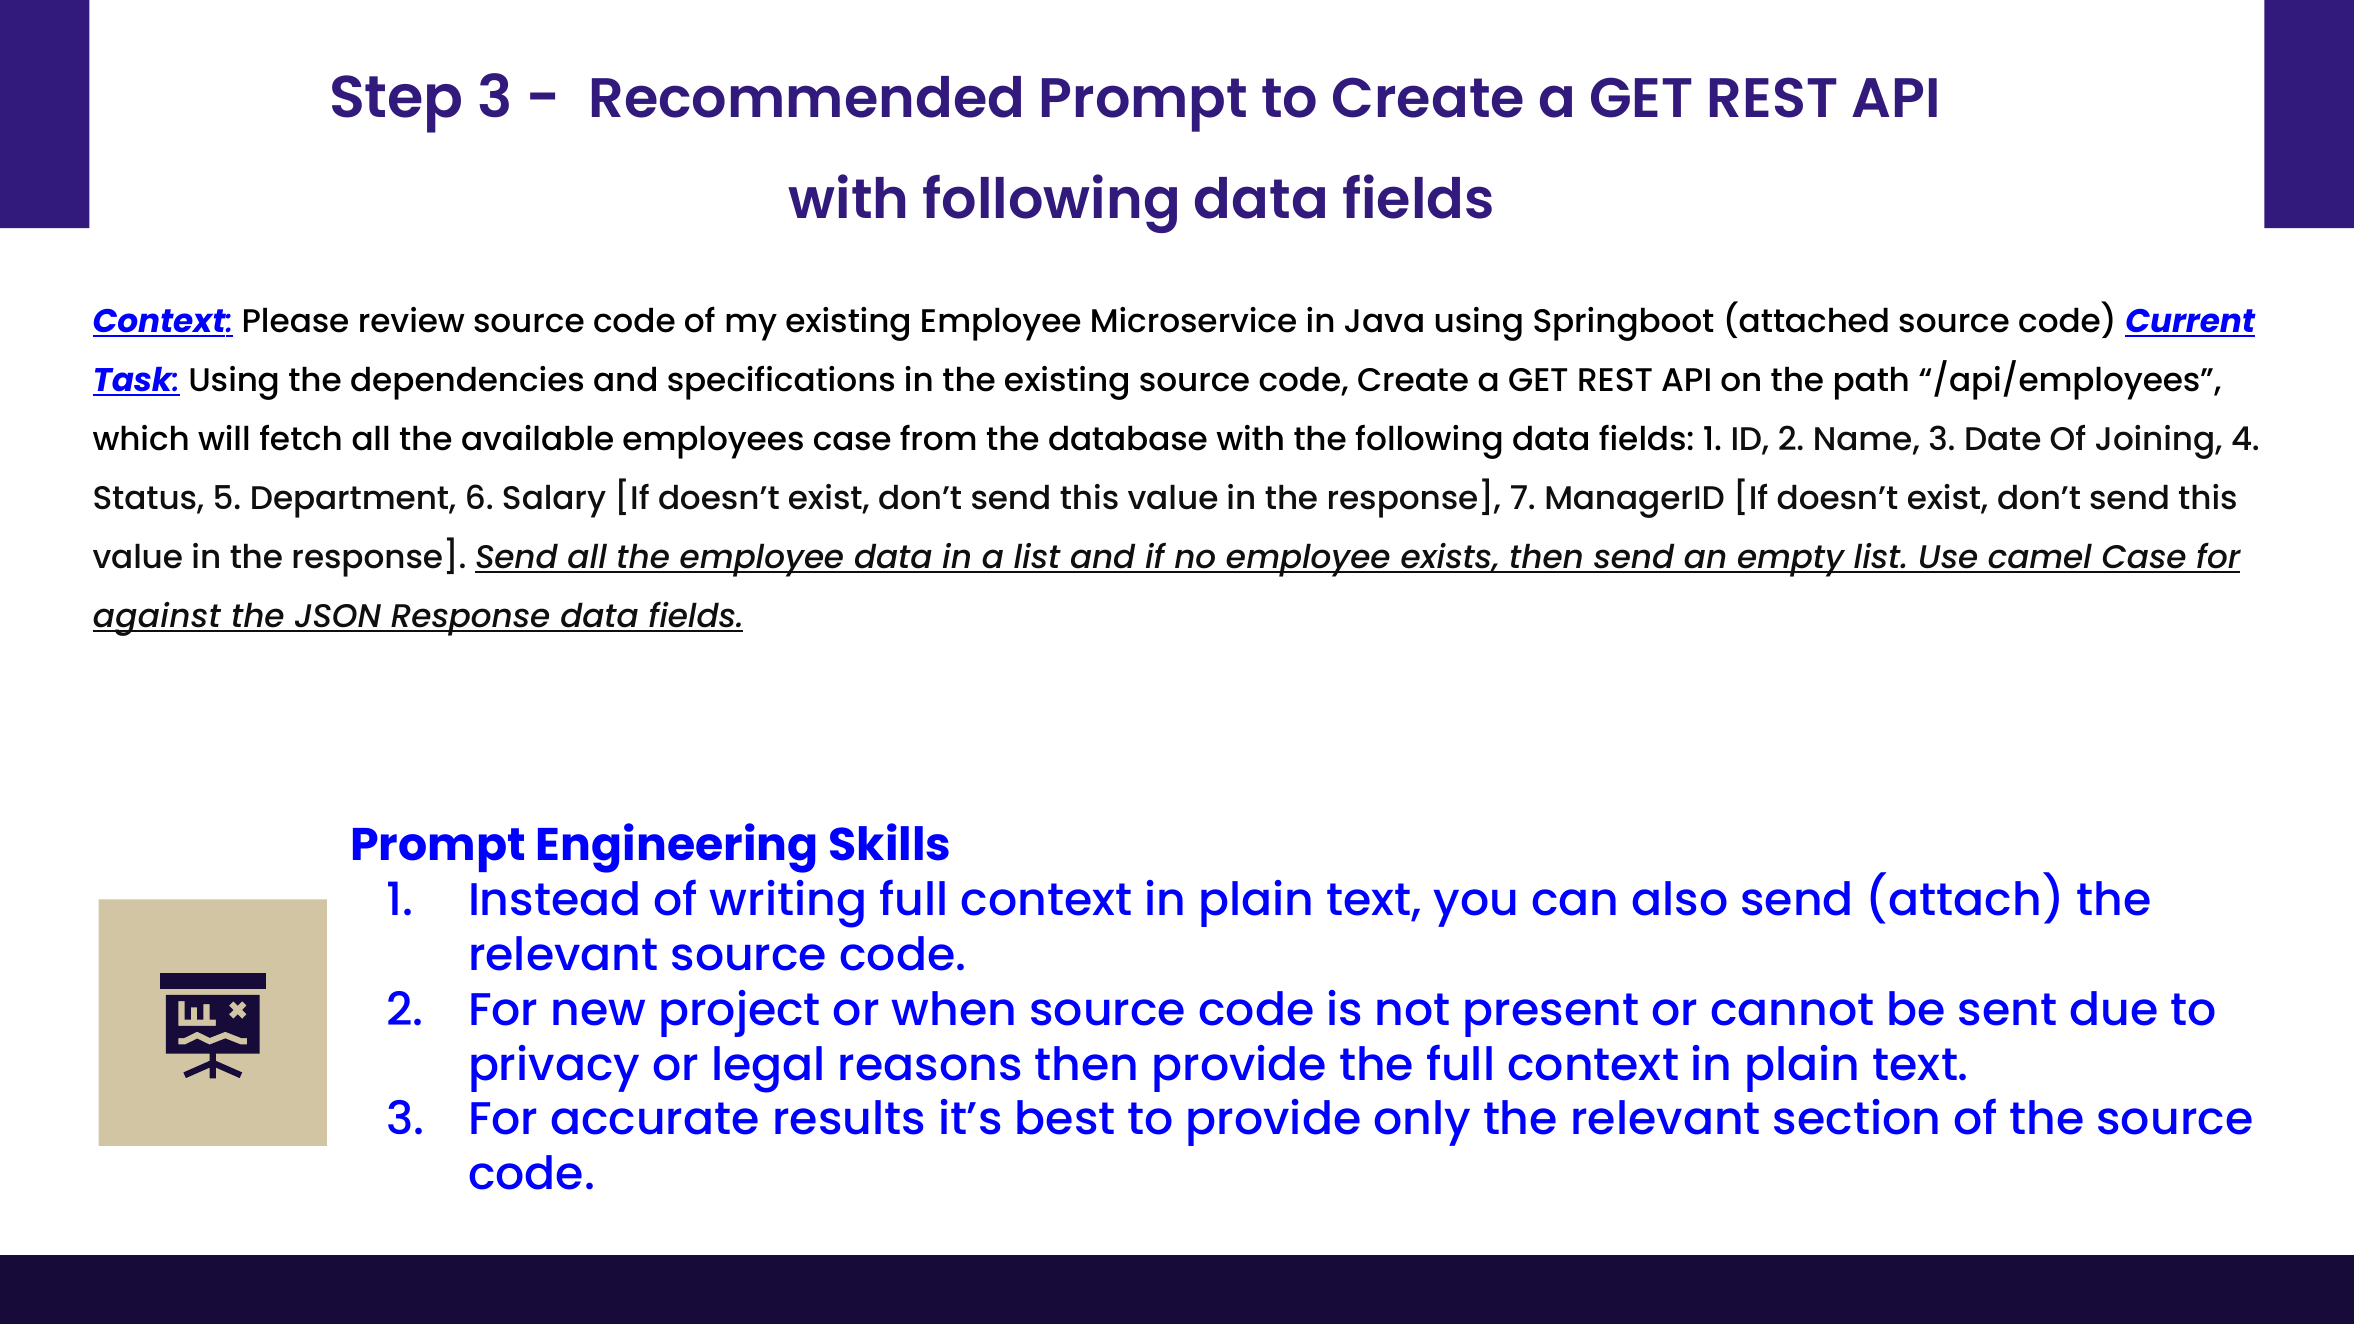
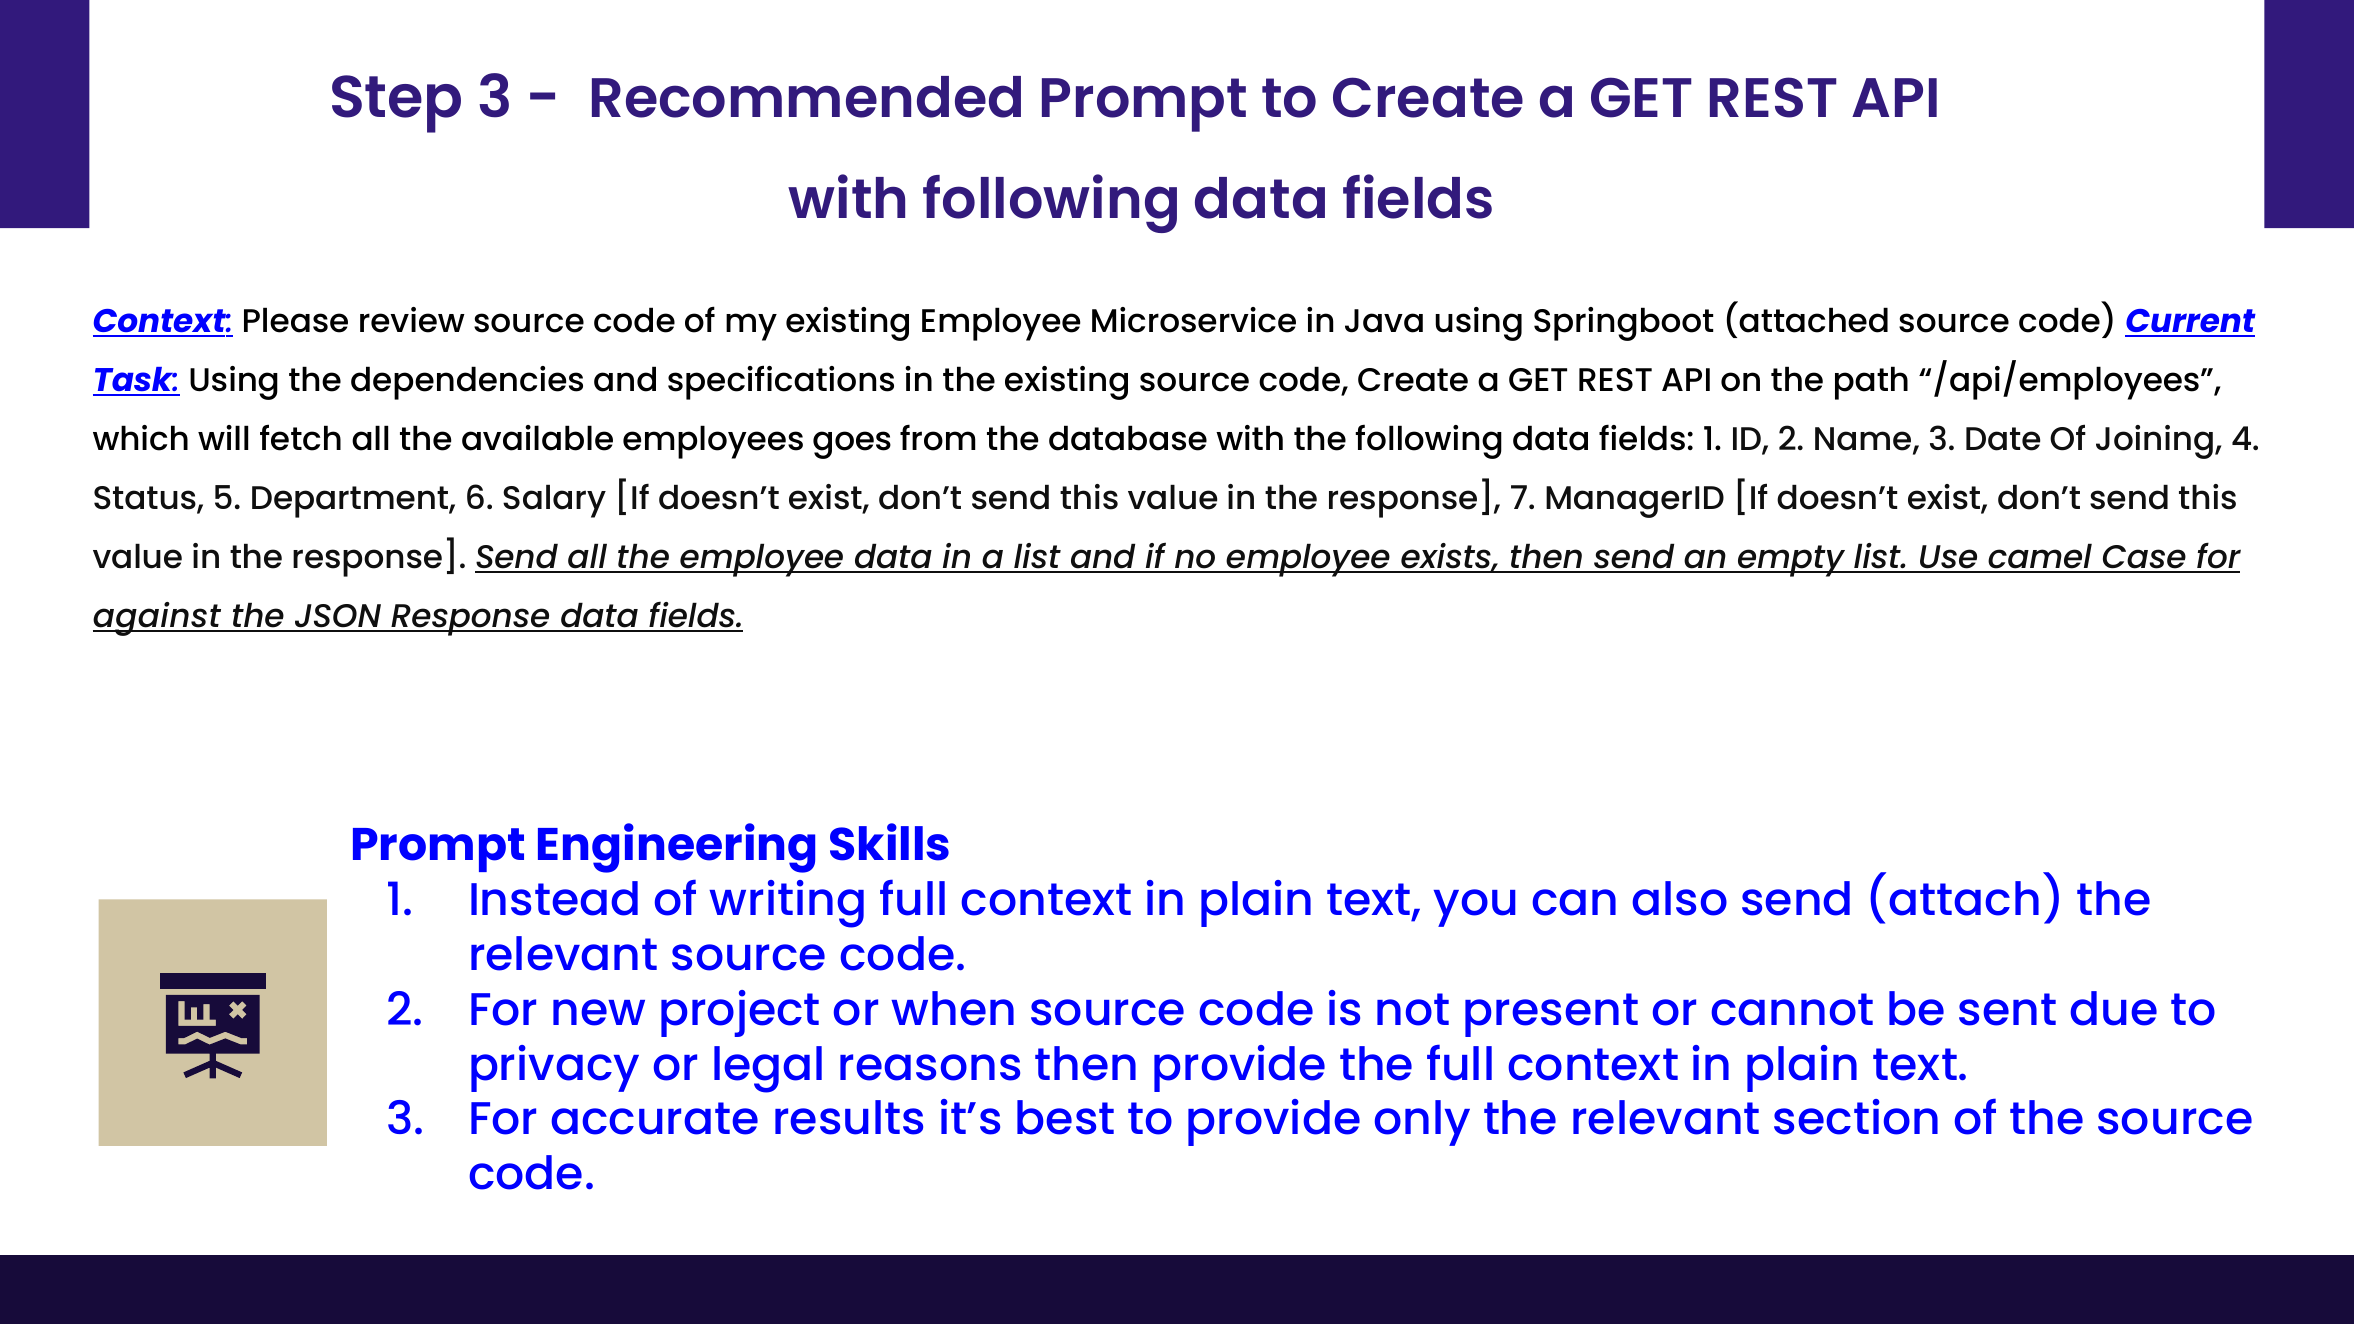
employees case: case -> goes
